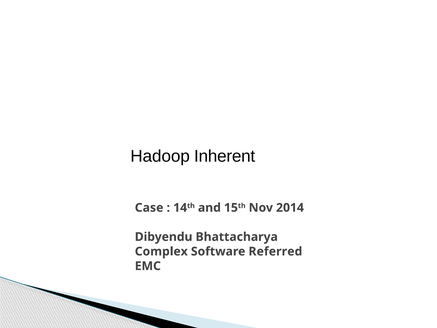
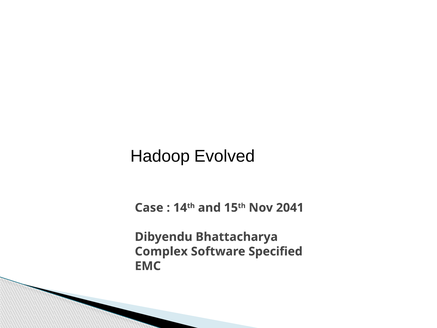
Inherent: Inherent -> Evolved
2014: 2014 -> 2041
Referred: Referred -> Specified
